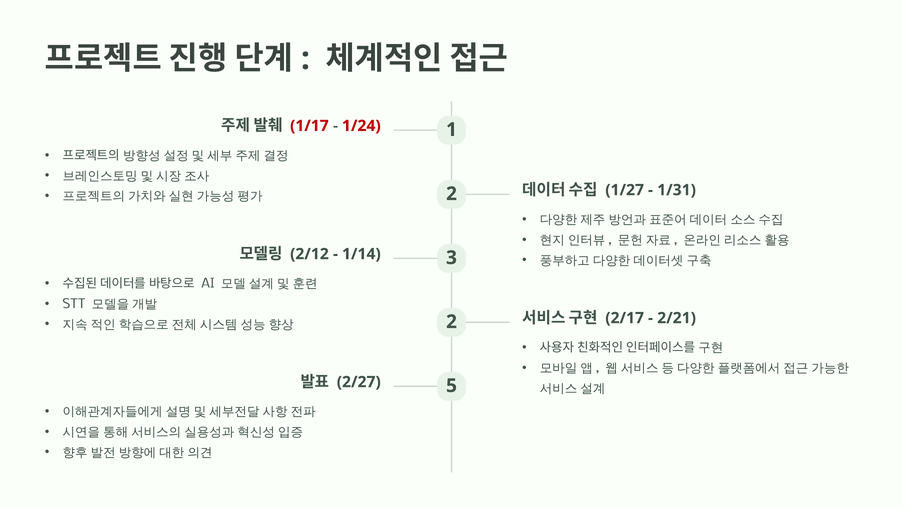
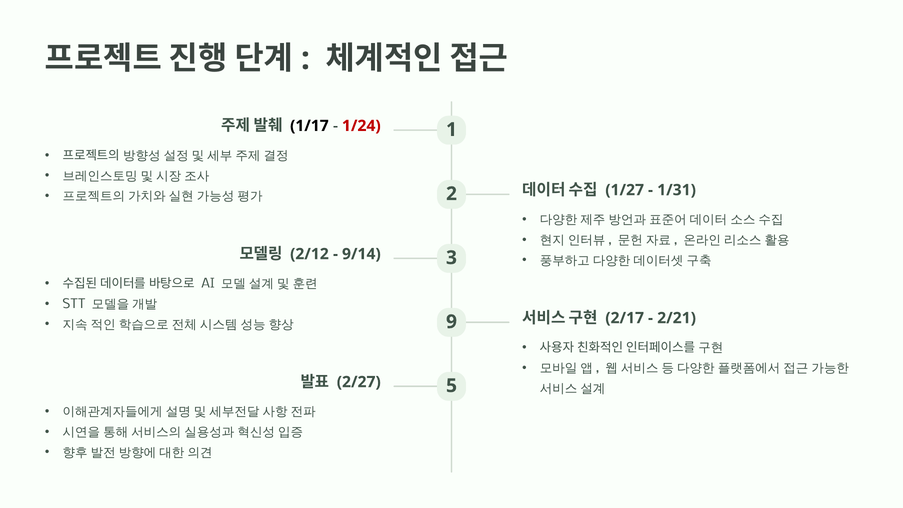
1/17 colour: red -> black
1/14: 1/14 -> 9/14
2 at (452, 322): 2 -> 9
